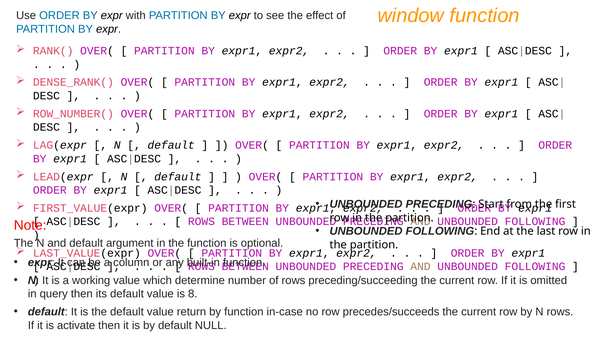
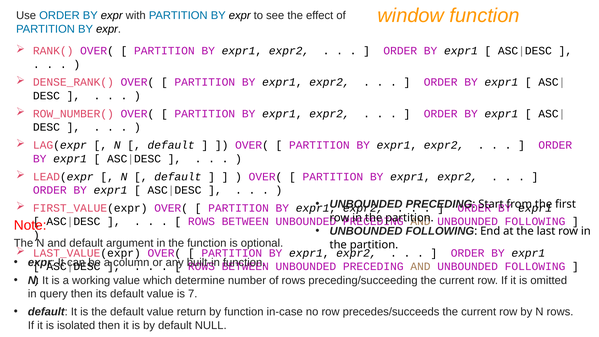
8: 8 -> 7
activate: activate -> isolated
